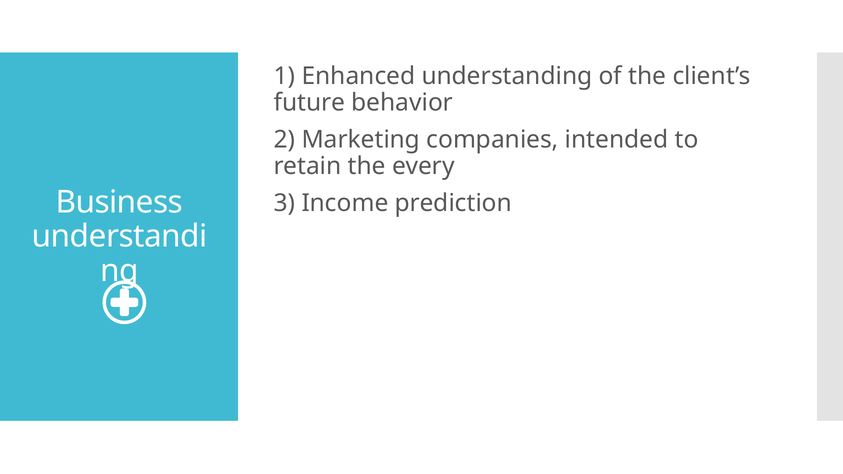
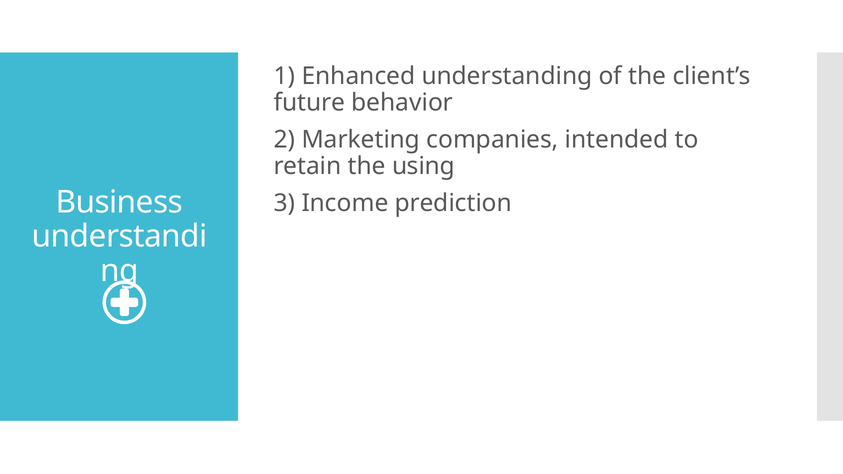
every: every -> using
